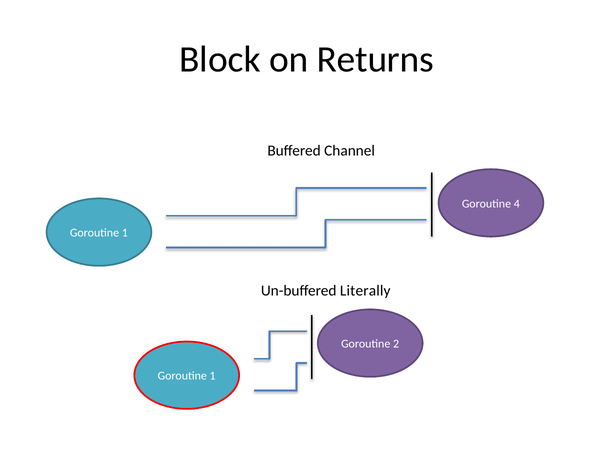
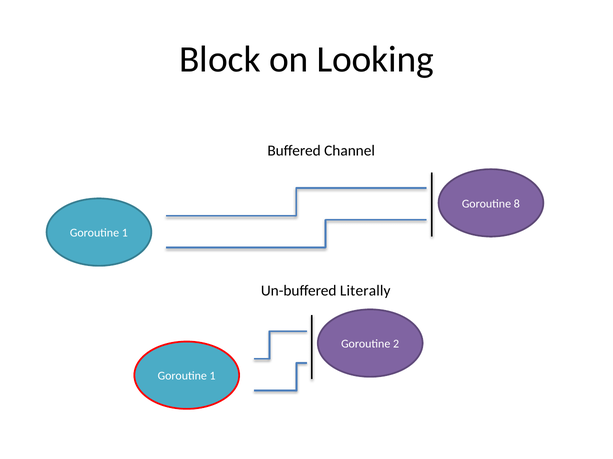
Returns: Returns -> Looking
4: 4 -> 8
